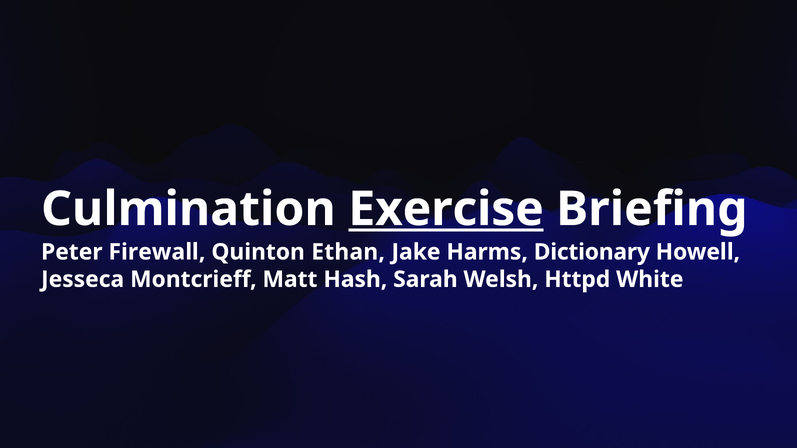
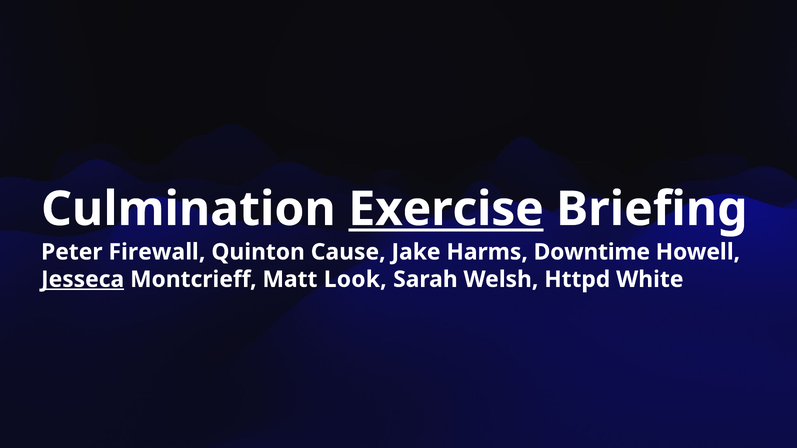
Ethan: Ethan -> Cause
Dictionary: Dictionary -> Downtime
Jesseca underline: none -> present
Hash: Hash -> Look
